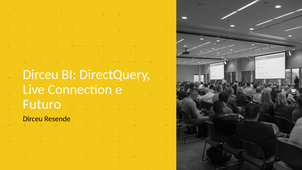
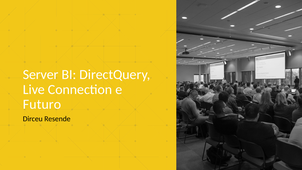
Dirceu at (41, 74): Dirceu -> Server
